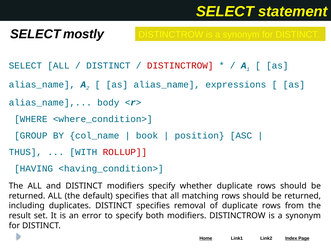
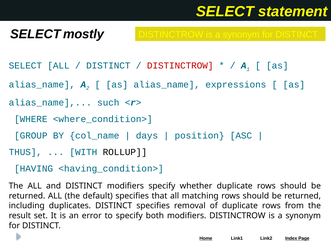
body: body -> such
book: book -> days
ROLLUP colour: red -> black
